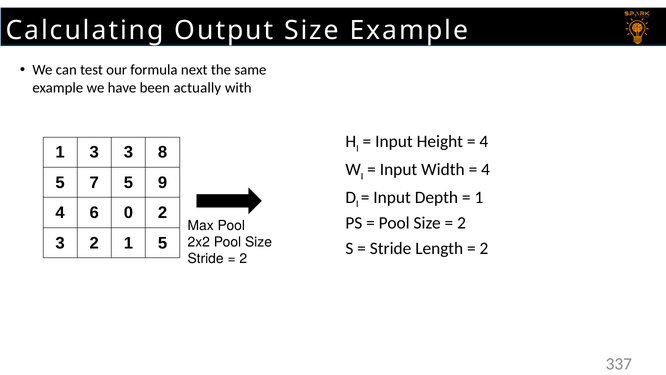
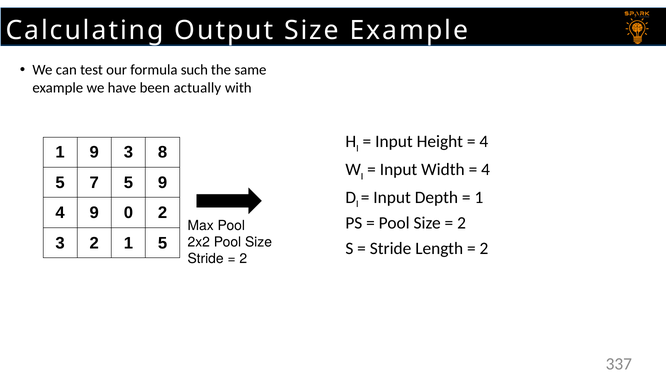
next: next -> such
1 3: 3 -> 9
4 6: 6 -> 9
